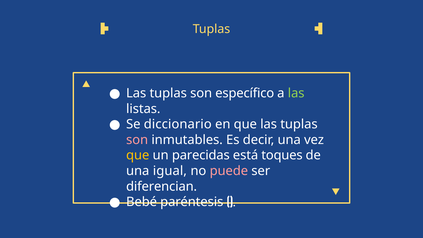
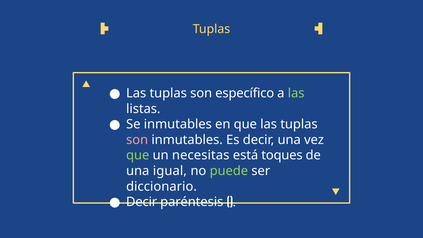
Se diccionario: diccionario -> inmutables
que at (138, 155) colour: yellow -> light green
parecidas: parecidas -> necesitas
puede colour: pink -> light green
diferencian: diferencian -> diccionario
Bebé at (142, 202): Bebé -> Decir
